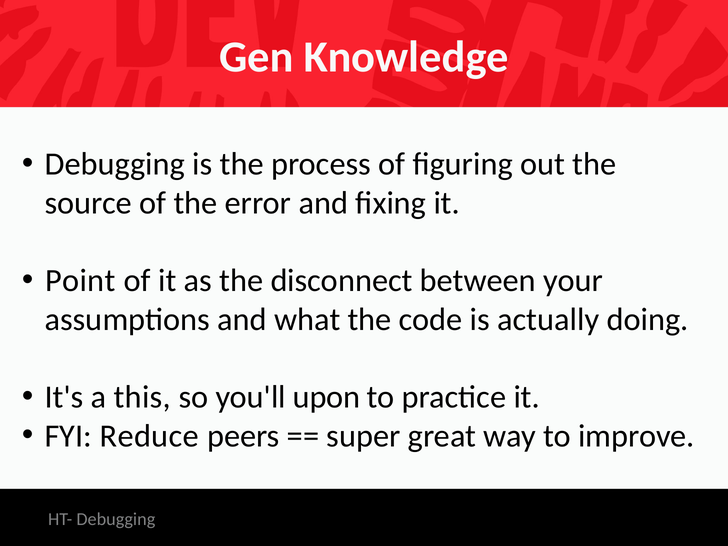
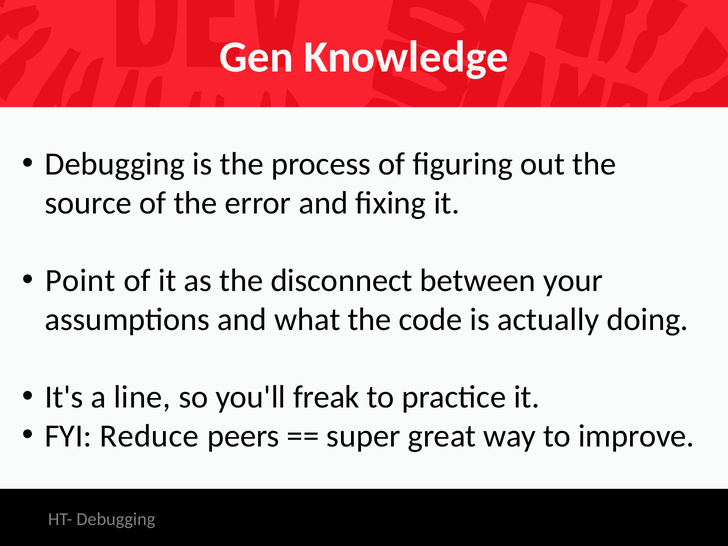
this: this -> line
upon: upon -> freak
